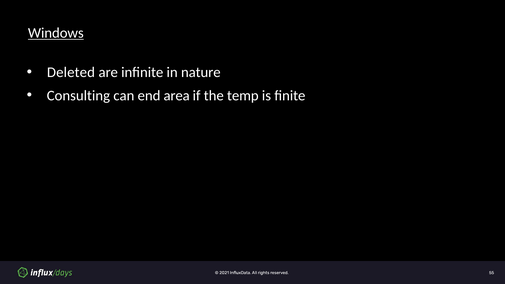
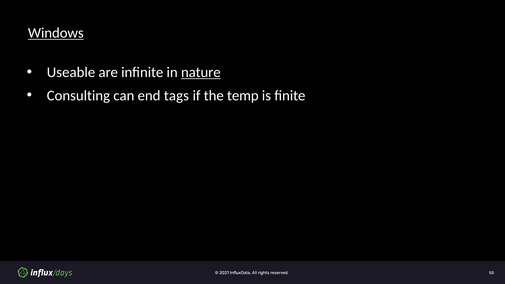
Deleted: Deleted -> Useable
nature underline: none -> present
area: area -> tags
